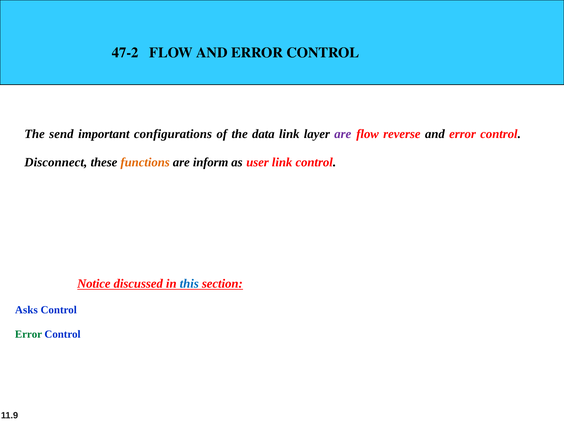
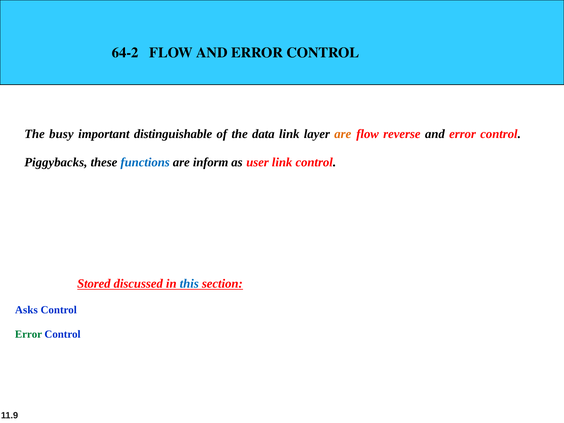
47-2: 47-2 -> 64-2
send: send -> busy
configurations: configurations -> distinguishable
are at (343, 134) colour: purple -> orange
Disconnect: Disconnect -> Piggybacks
functions colour: orange -> blue
Notice: Notice -> Stored
